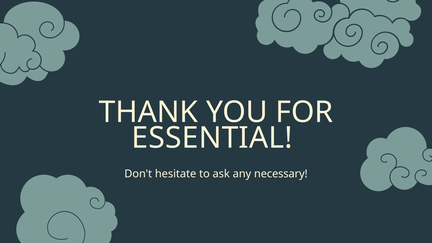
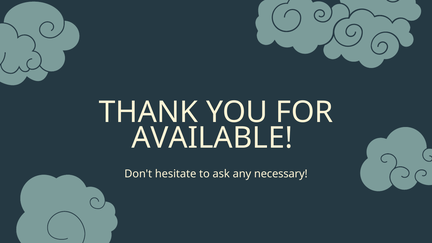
ESSENTIAL: ESSENTIAL -> AVAILABLE
